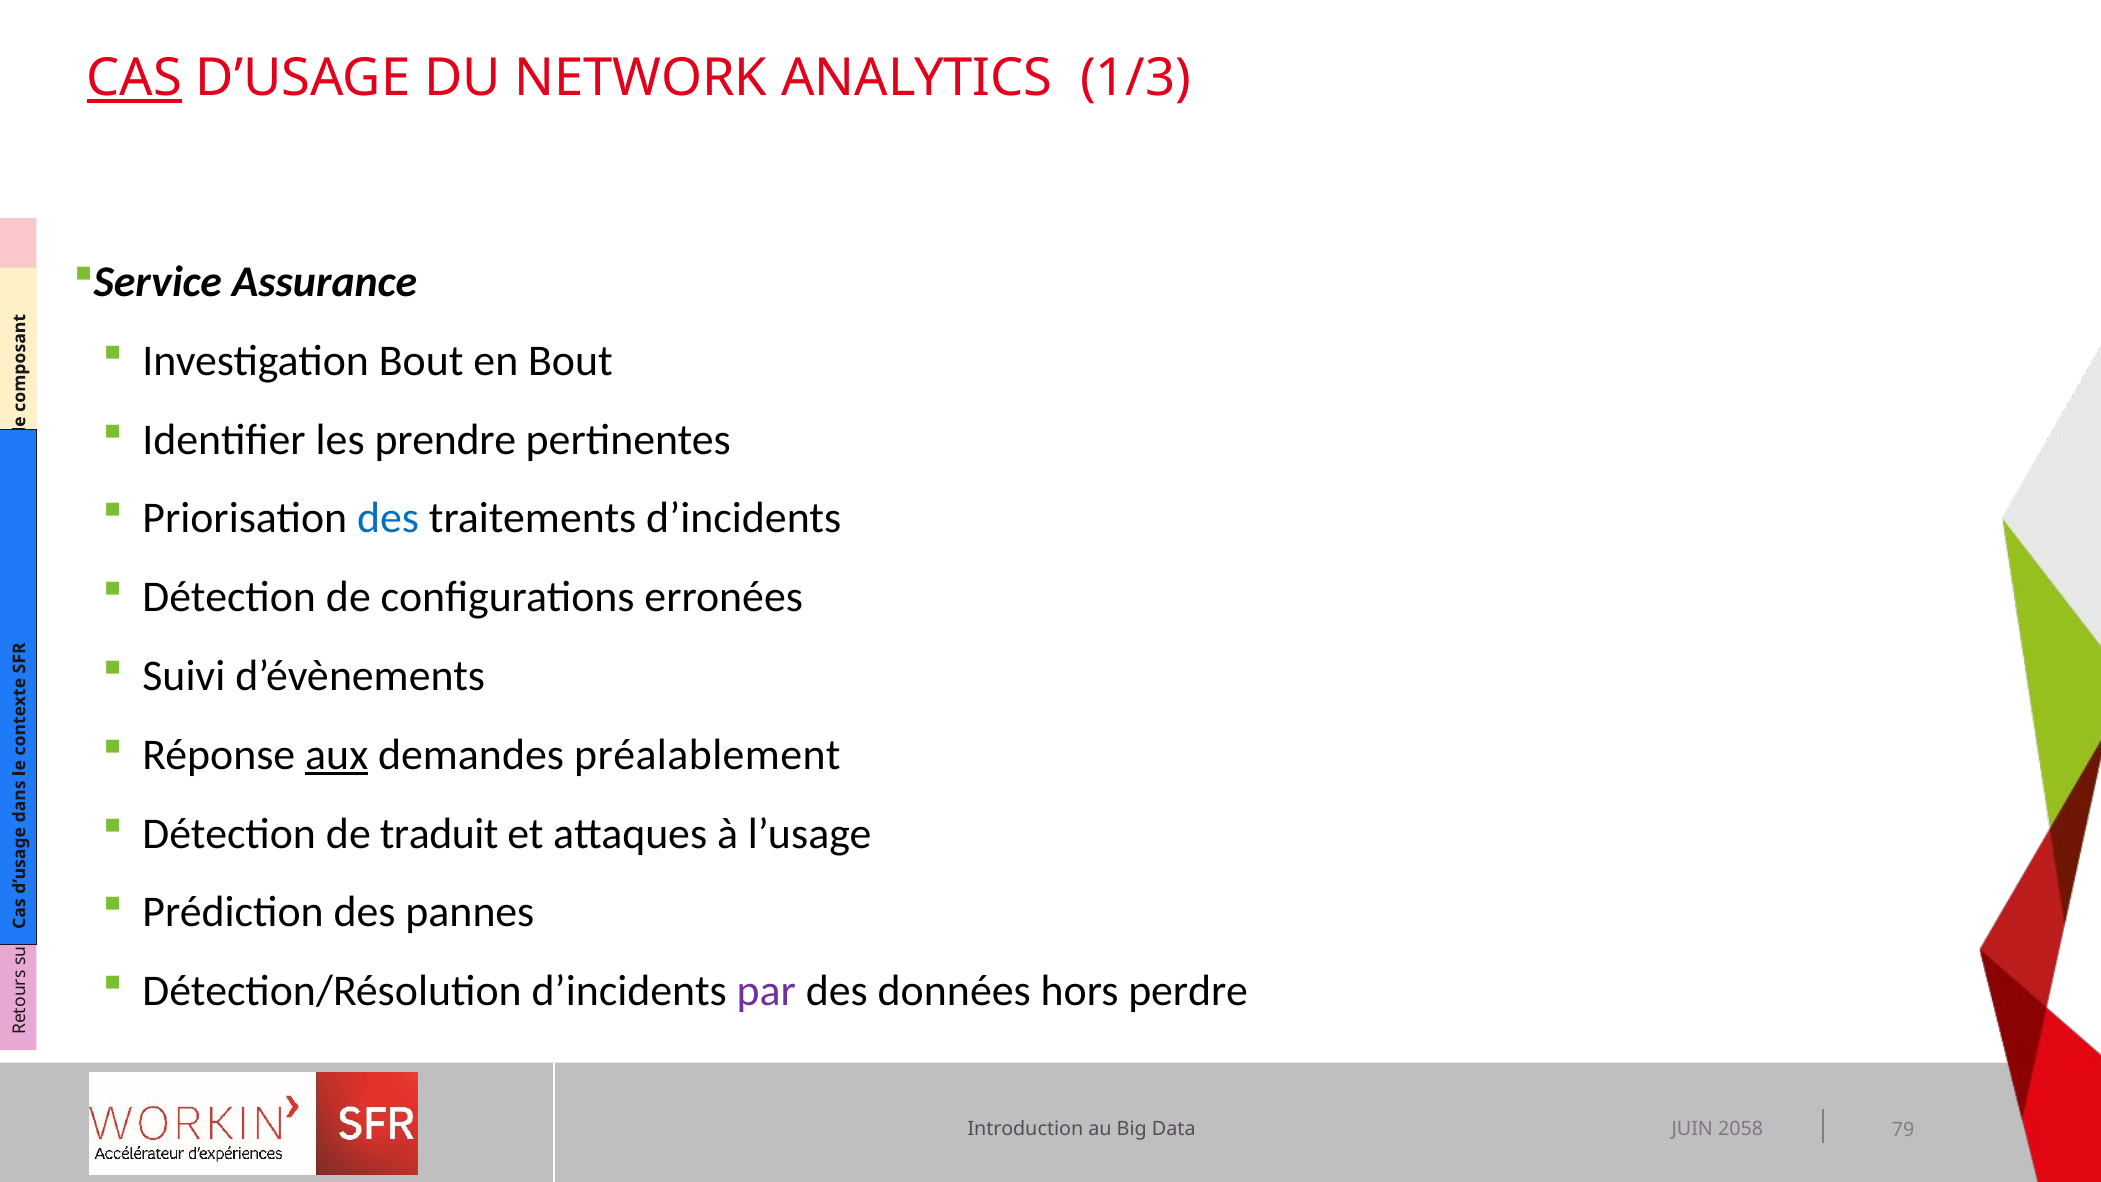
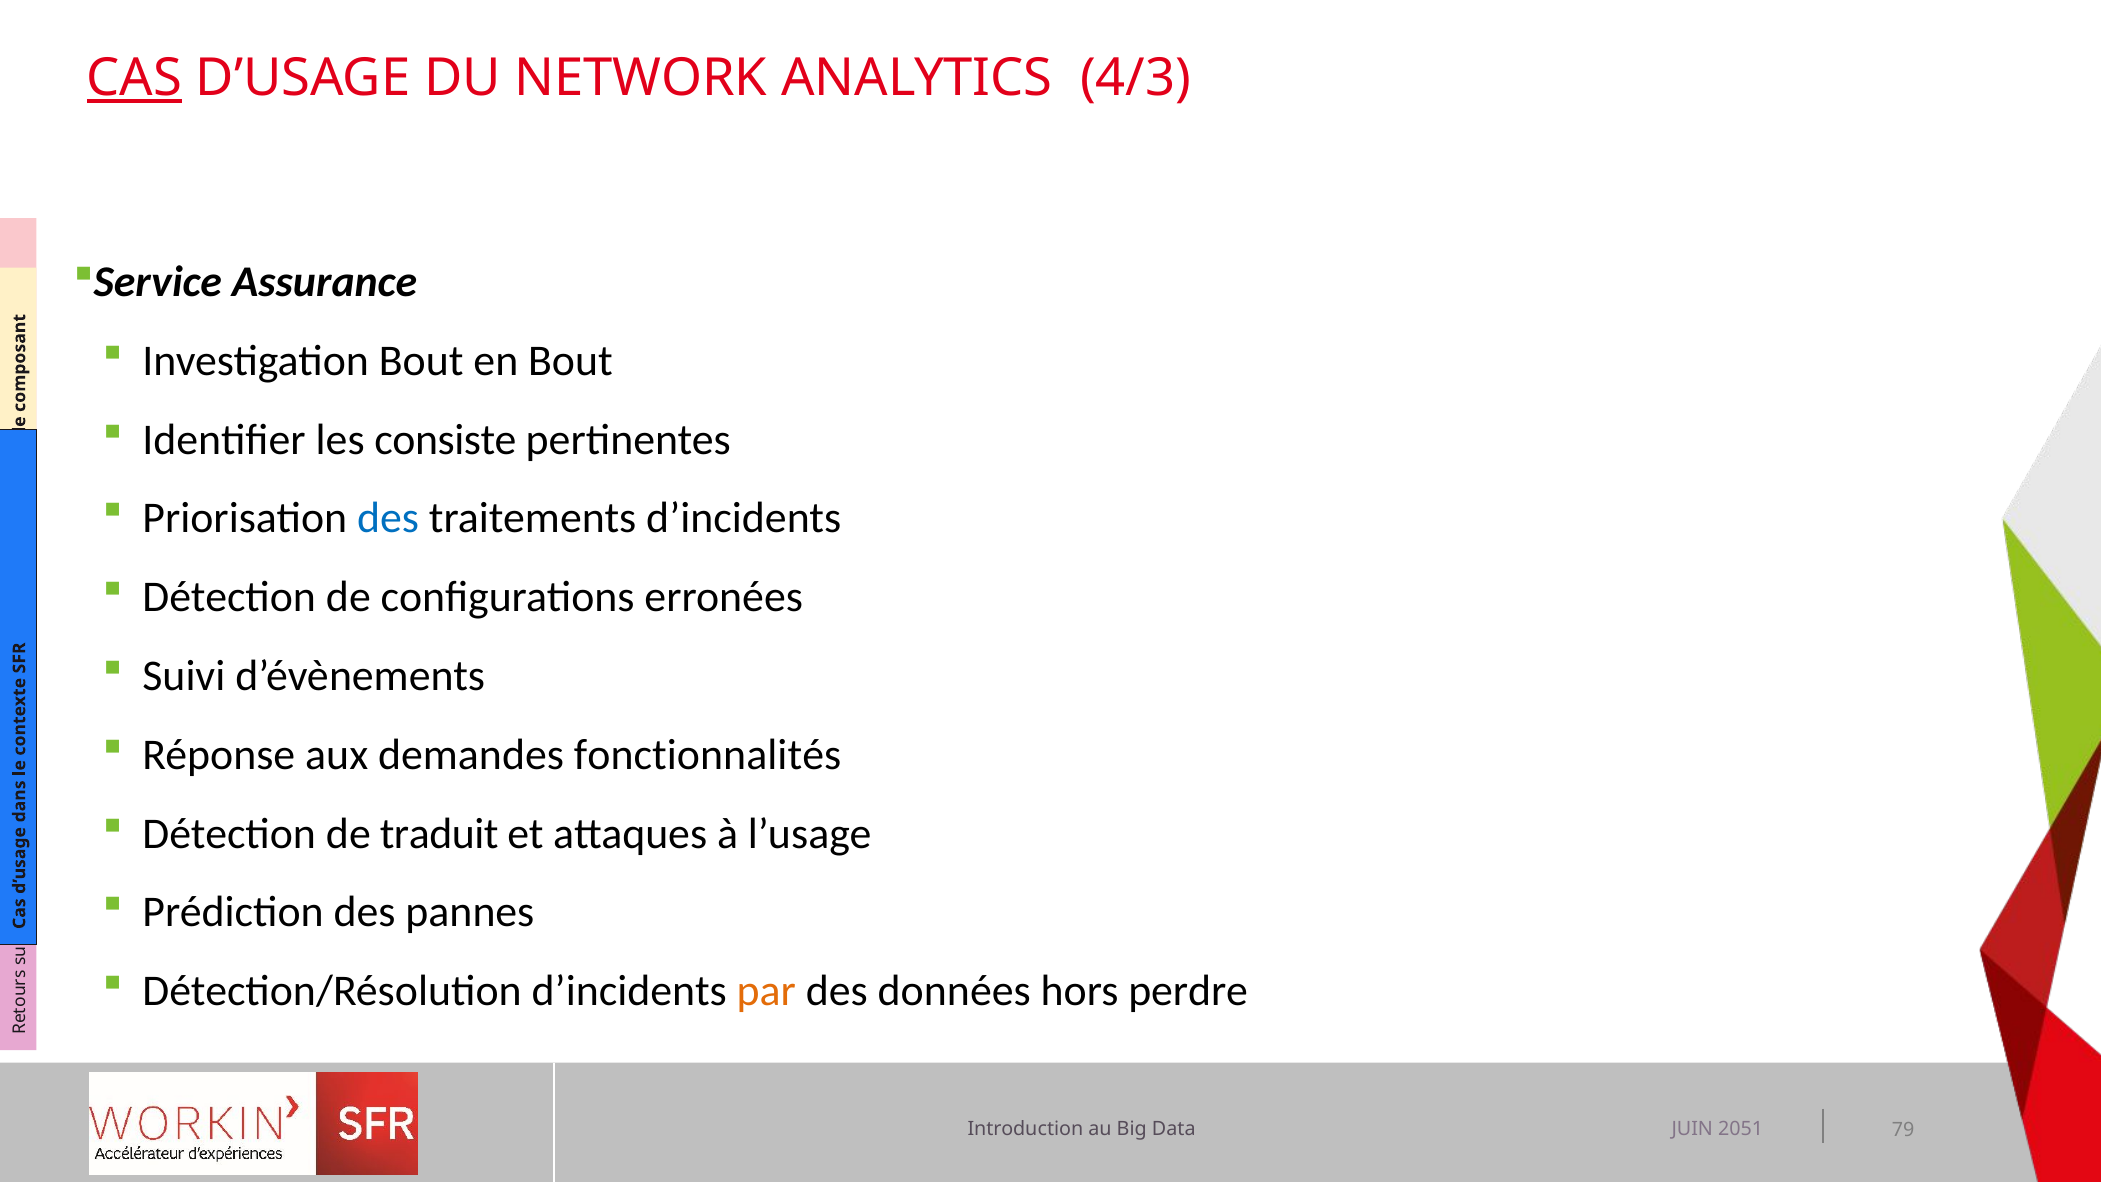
1/3: 1/3 -> 4/3
prendre: prendre -> consiste
aux underline: present -> none
préalablement: préalablement -> fonctionnalités
par colour: purple -> orange
2058: 2058 -> 2051
